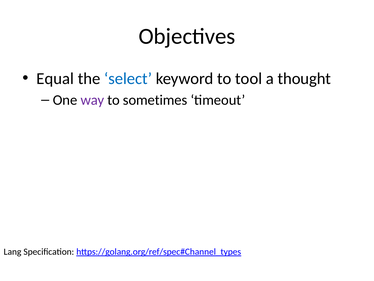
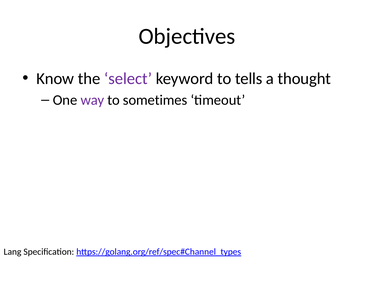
Equal: Equal -> Know
select colour: blue -> purple
tool: tool -> tells
